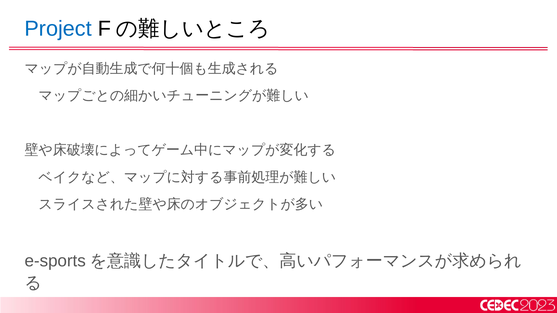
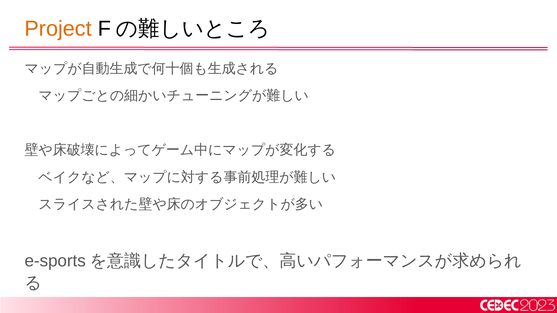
Project colour: blue -> orange
